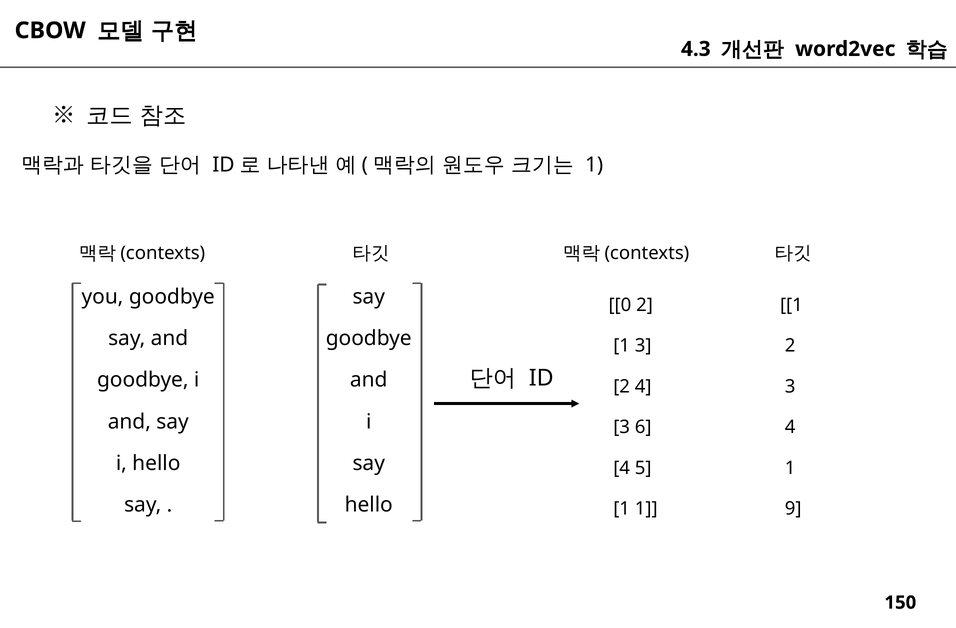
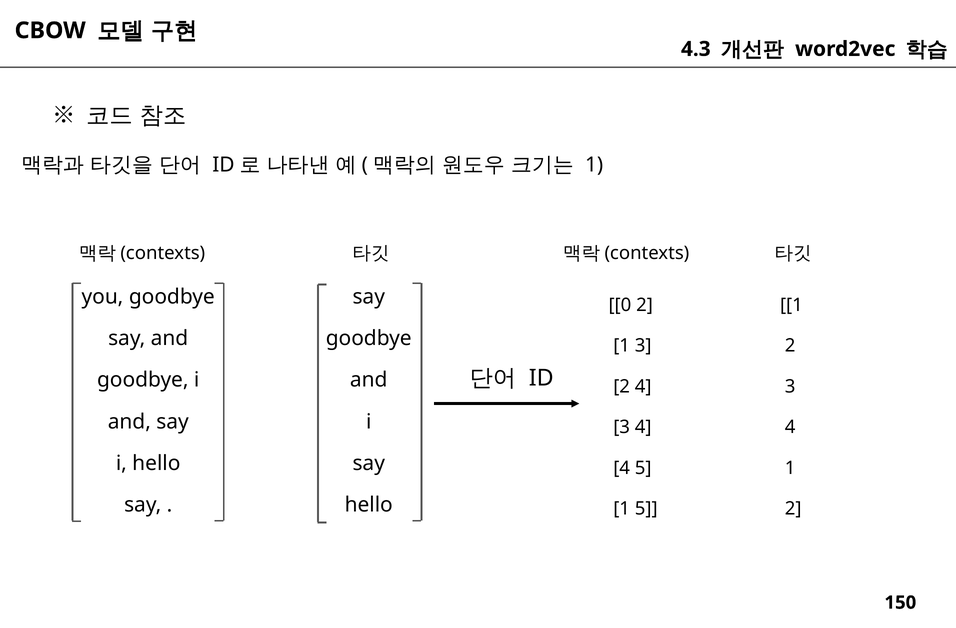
6 at (643, 427): 6 -> 4
1 at (646, 509): 1 -> 5
9 at (793, 509): 9 -> 2
